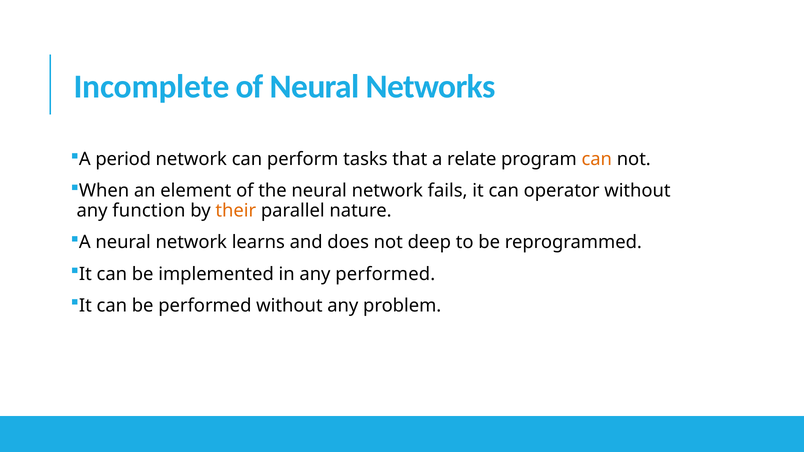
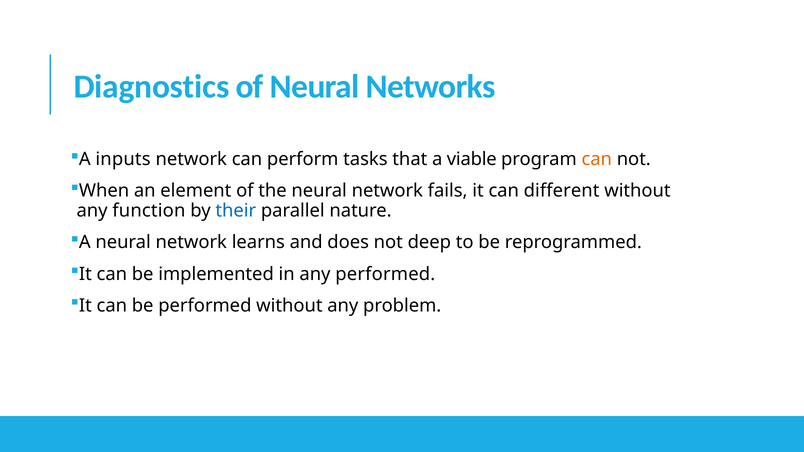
Incomplete: Incomplete -> Diagnostics
period: period -> inputs
relate: relate -> viable
operator: operator -> different
their colour: orange -> blue
